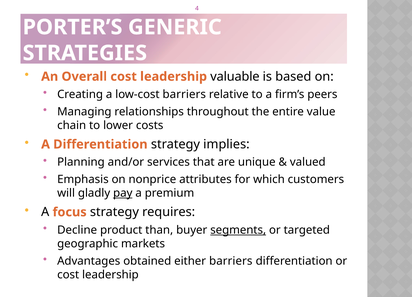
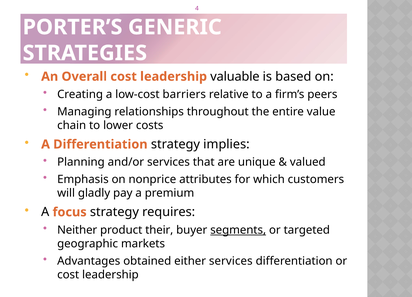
pay underline: present -> none
Decline: Decline -> Neither
than: than -> their
either barriers: barriers -> services
